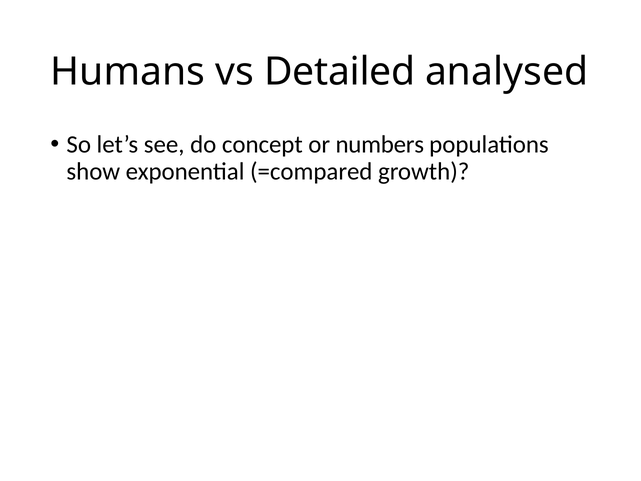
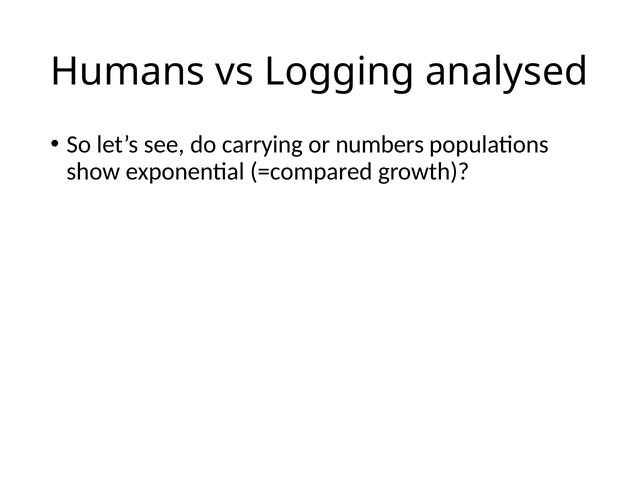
Detailed: Detailed -> Logging
concept: concept -> carrying
